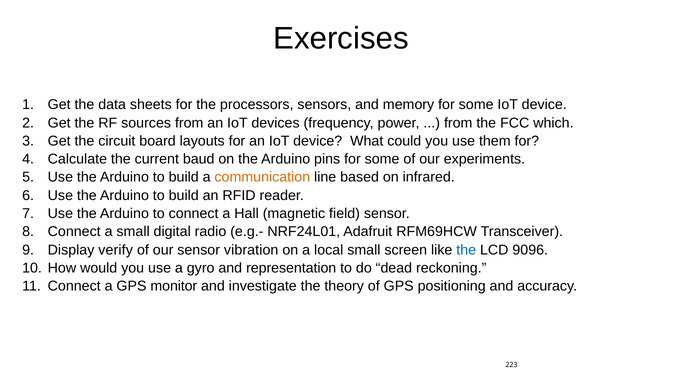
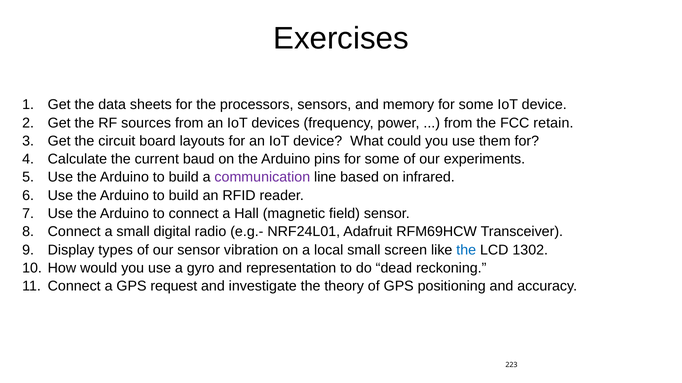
which: which -> retain
communication colour: orange -> purple
verify: verify -> types
9096: 9096 -> 1302
monitor: monitor -> request
